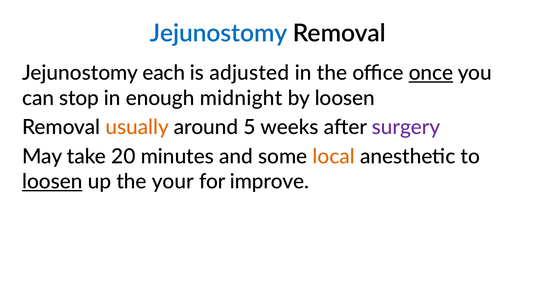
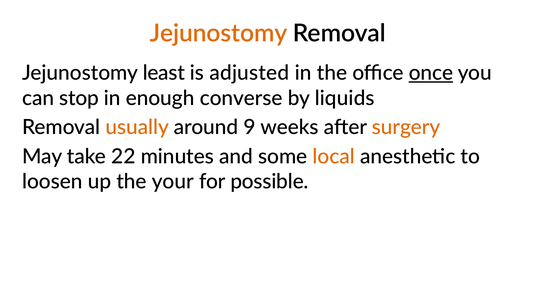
Jejunostomy at (219, 33) colour: blue -> orange
each: each -> least
midnight: midnight -> converse
by loosen: loosen -> liquids
5: 5 -> 9
surgery colour: purple -> orange
20: 20 -> 22
loosen at (52, 182) underline: present -> none
improve: improve -> possible
